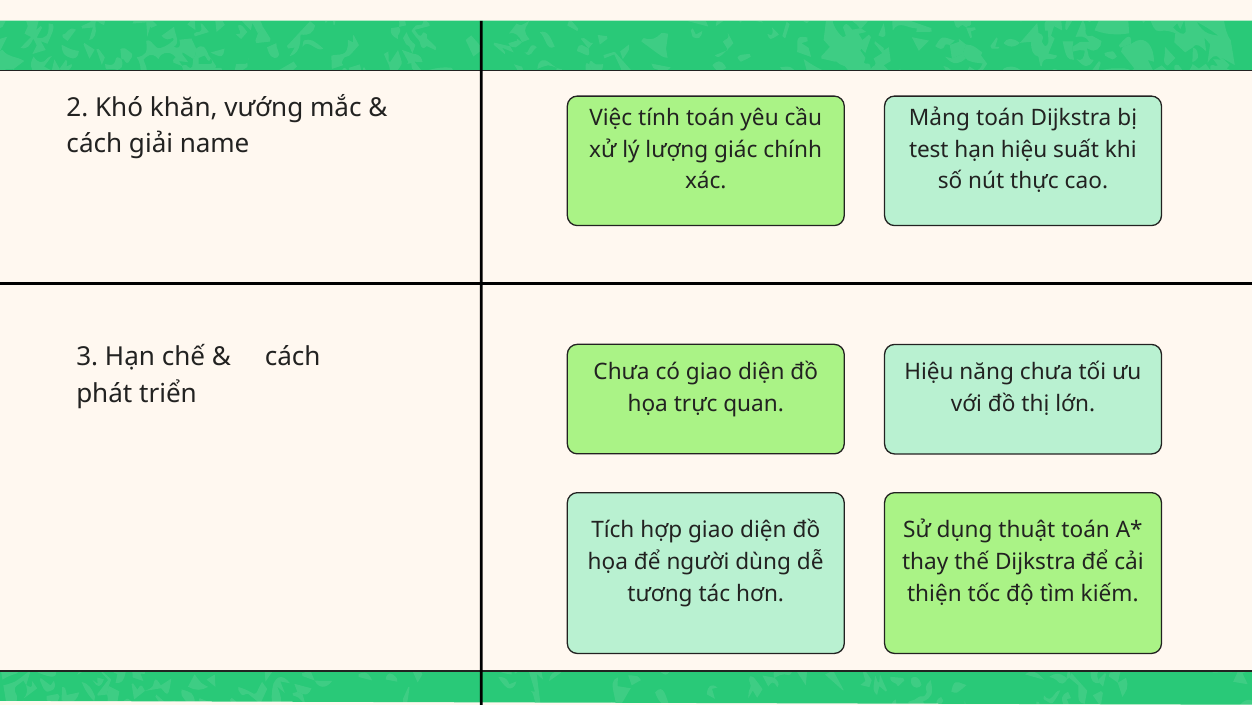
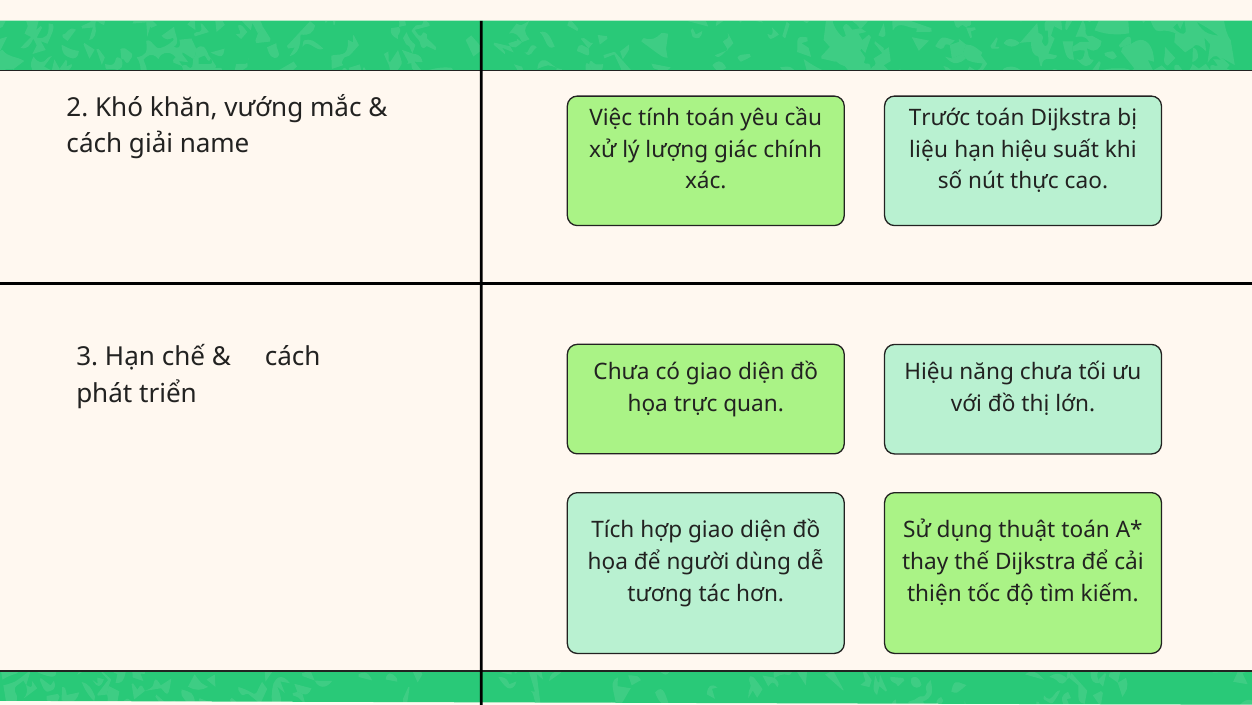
Mảng: Mảng -> Trước
test: test -> liệu
